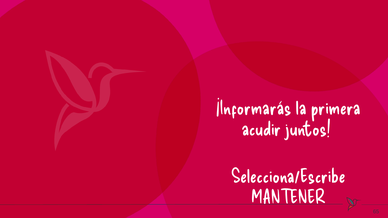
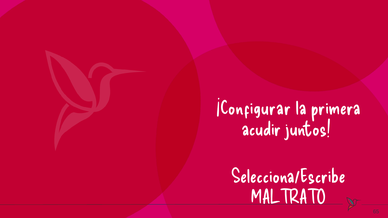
¡Informarás: ¡Informarás -> ¡Configurar
MANTENER: MANTENER -> MALTRATO
